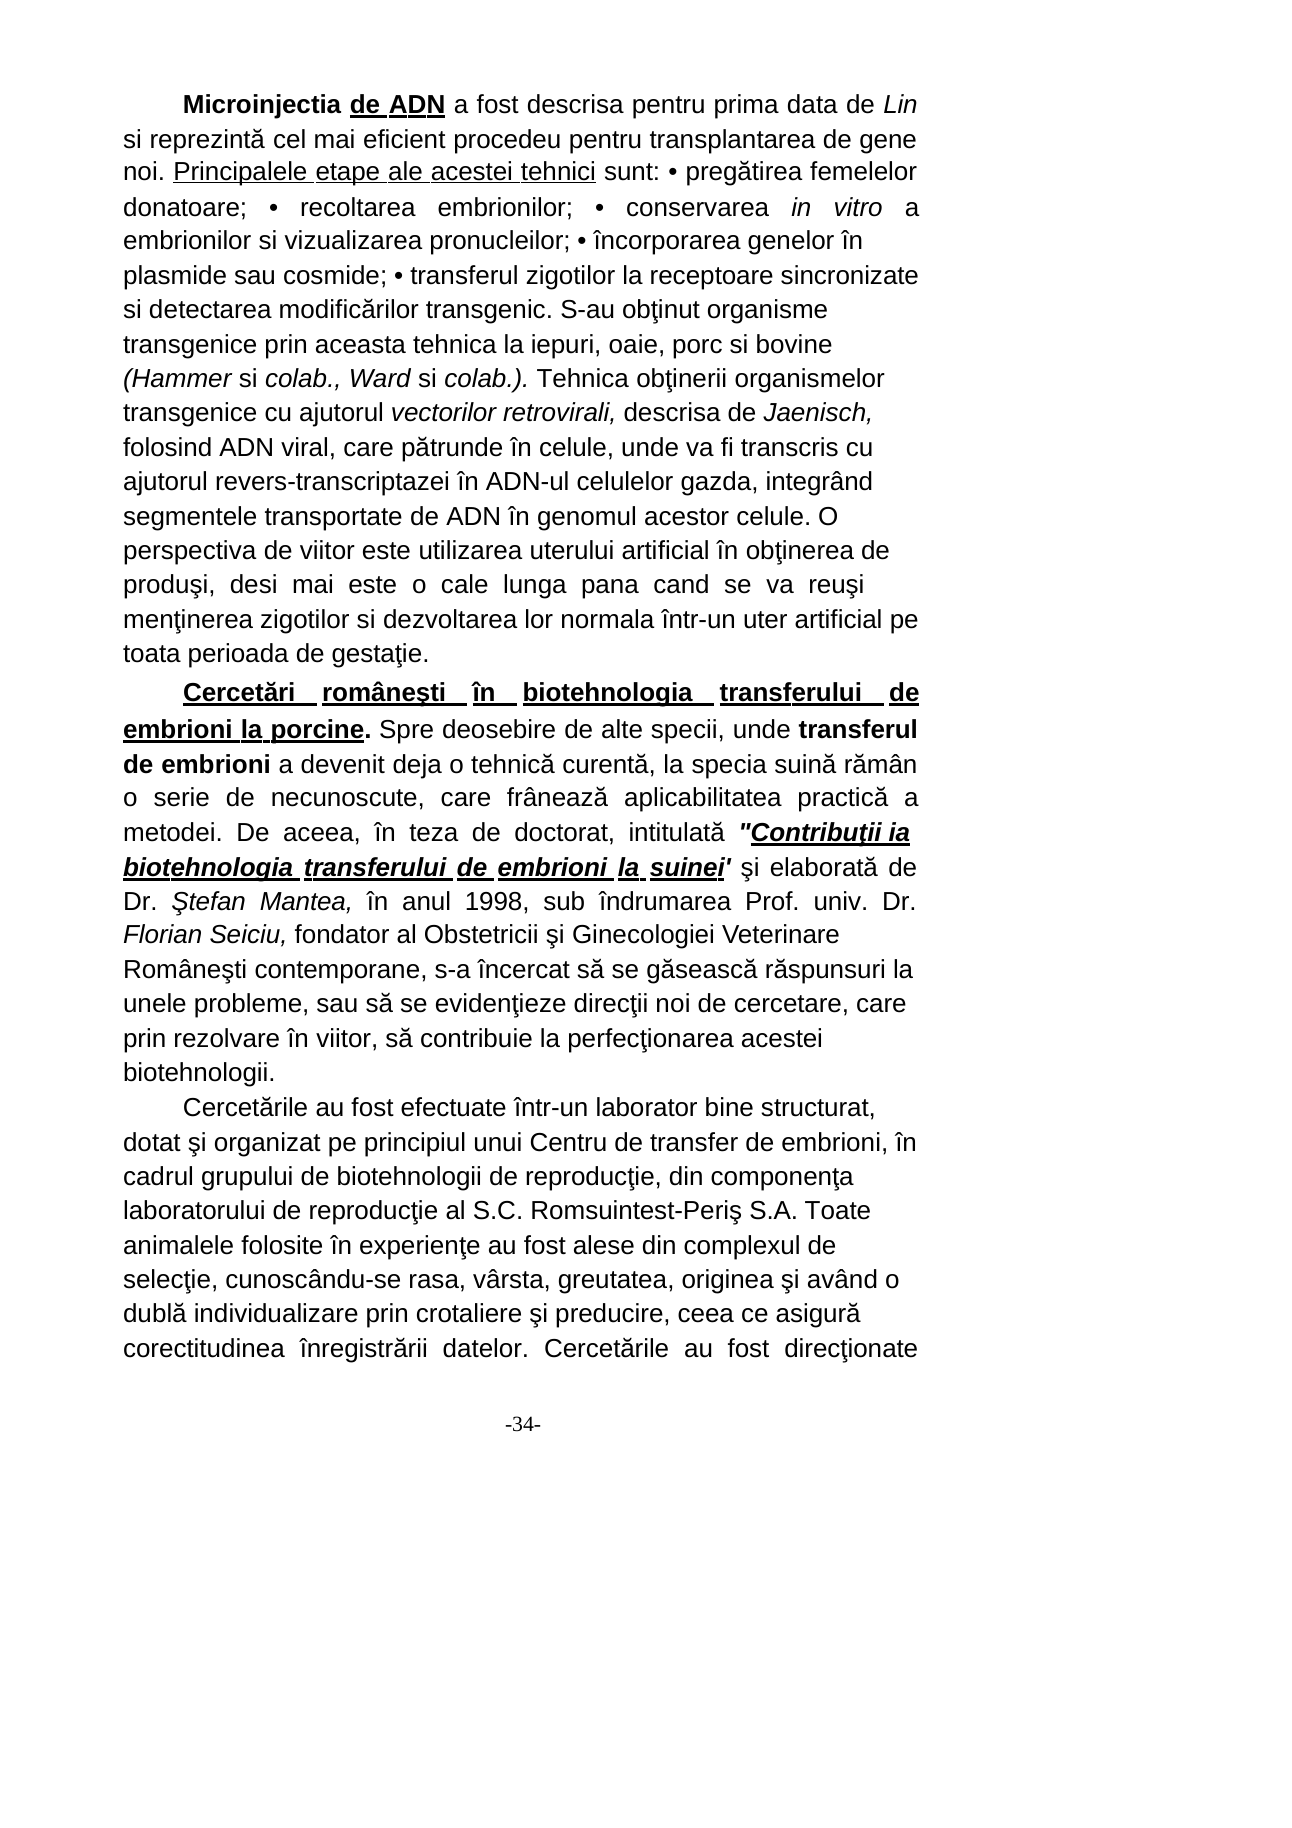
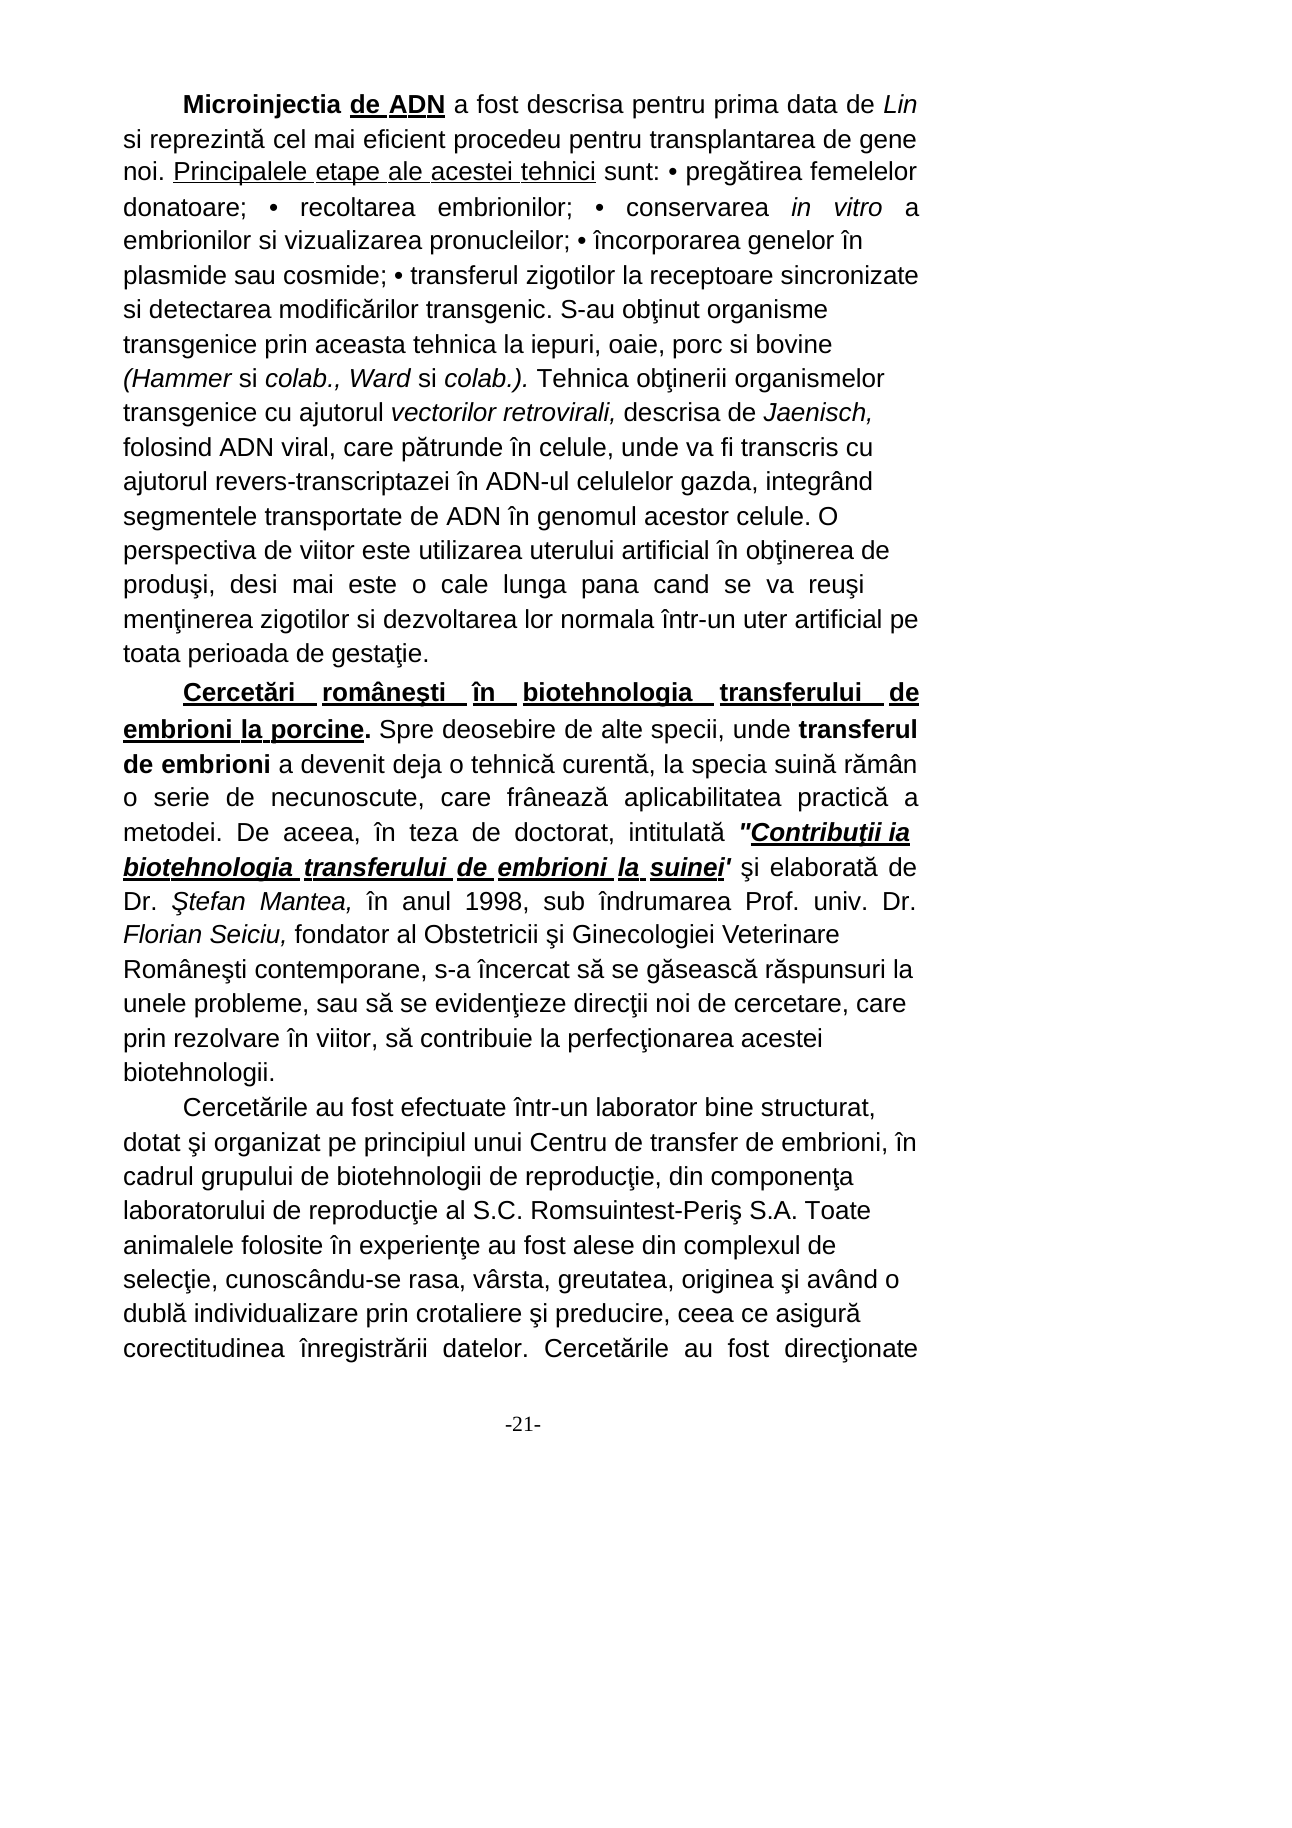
-34-: -34- -> -21-
